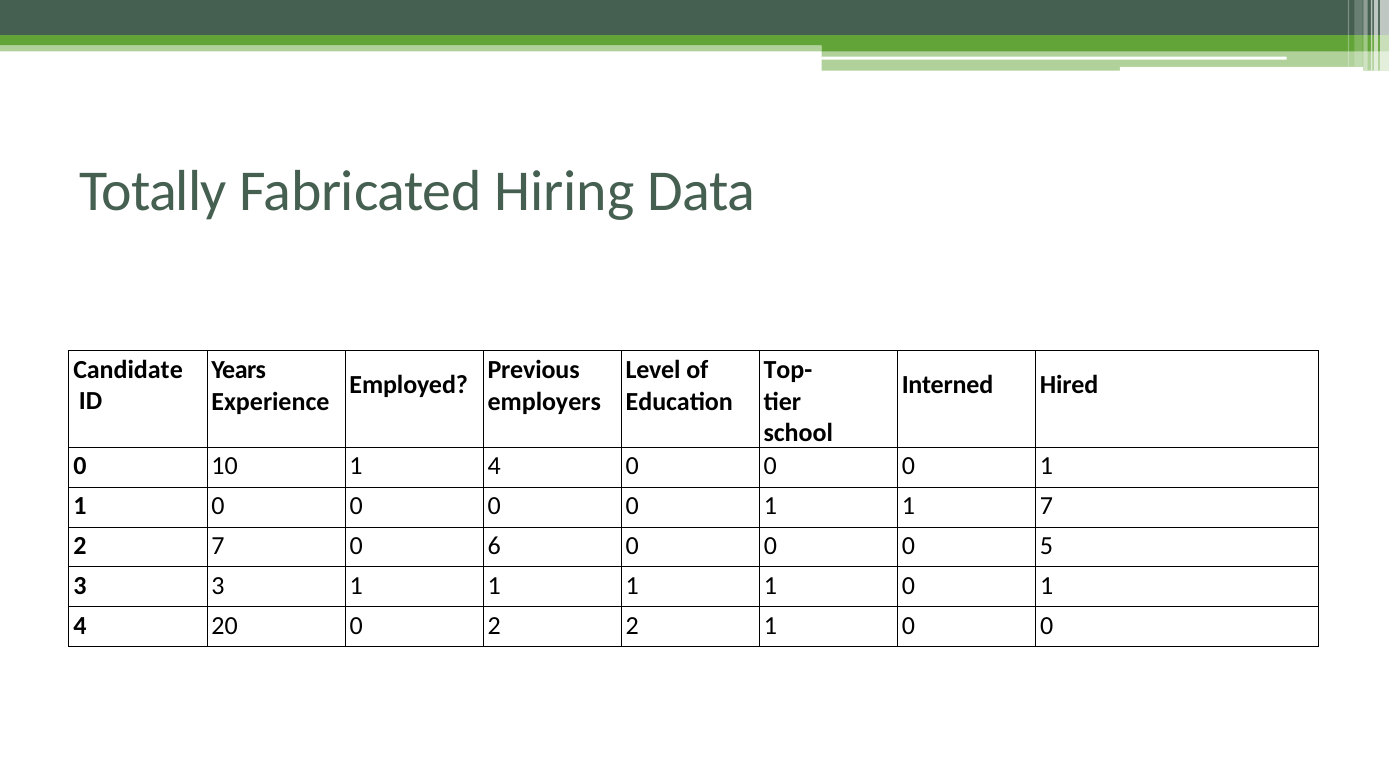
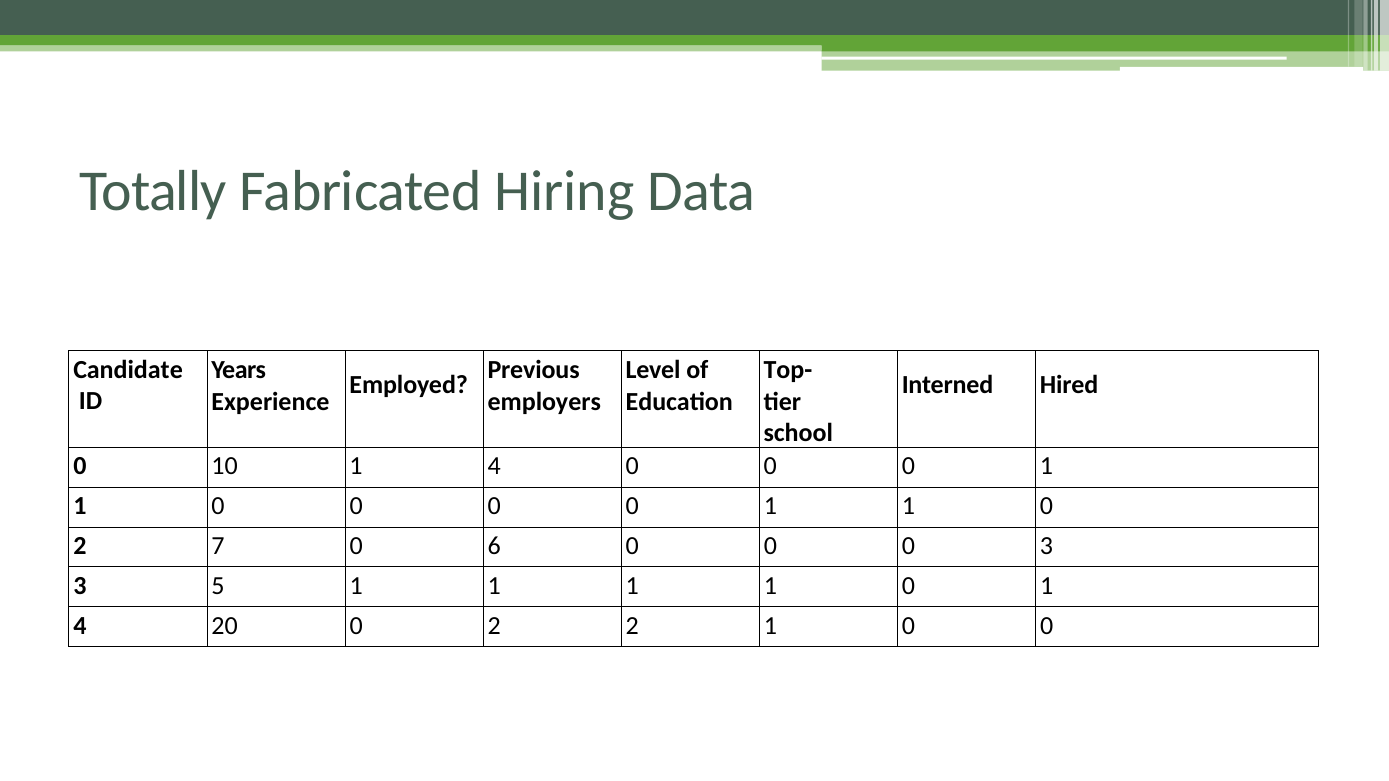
7 at (1047, 506): 7 -> 0
0 5: 5 -> 3
3 3: 3 -> 5
